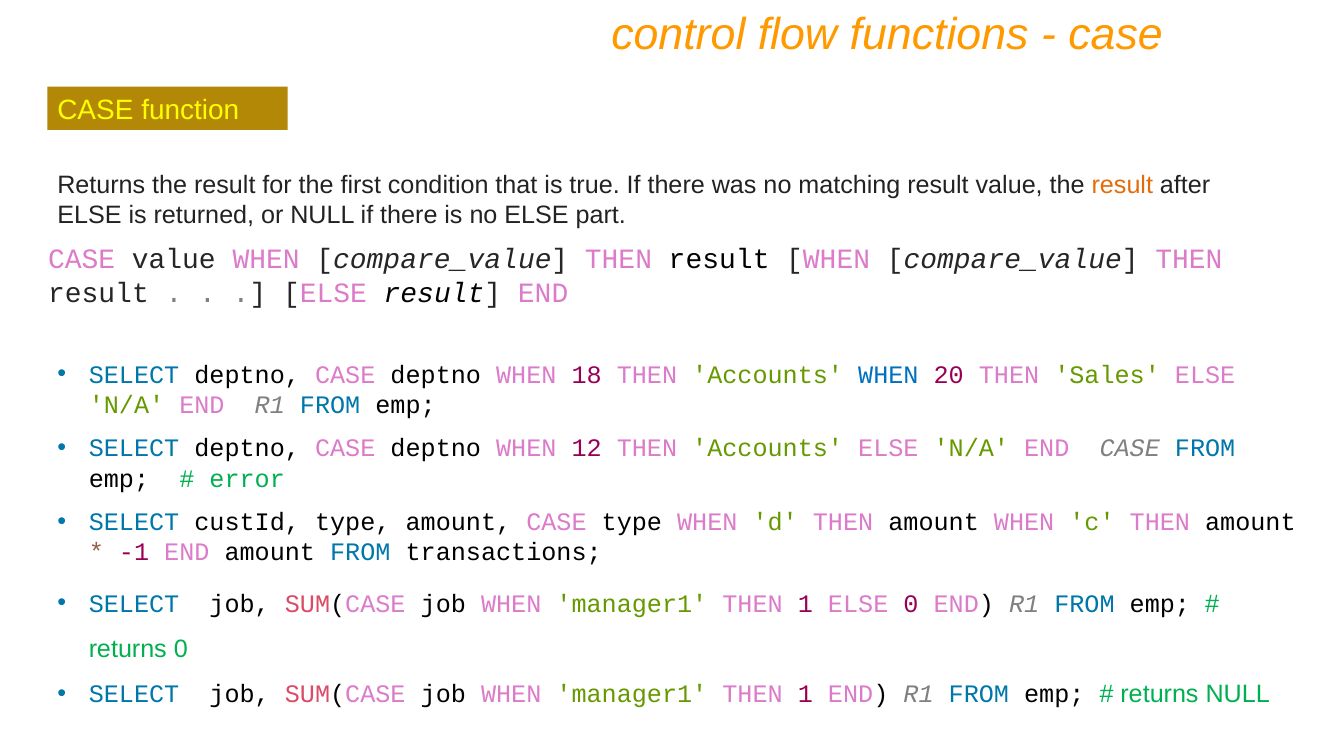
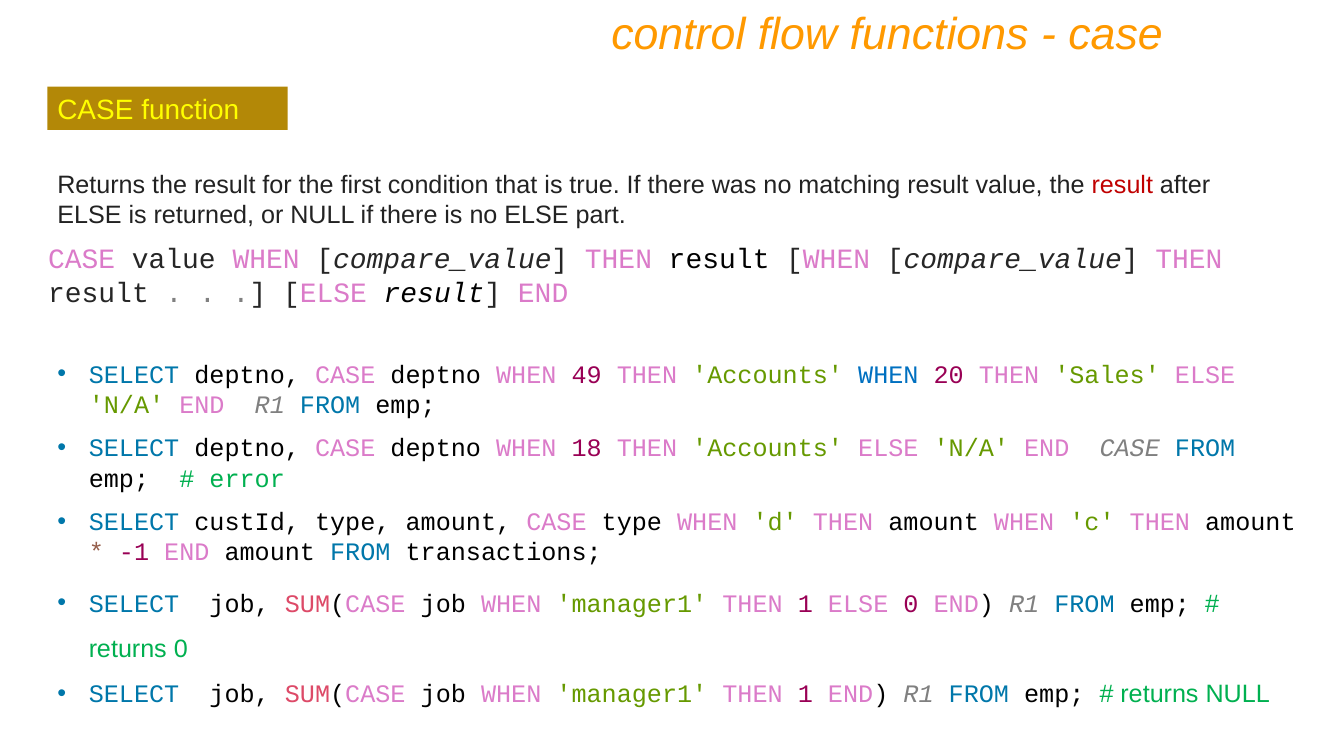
result at (1122, 185) colour: orange -> red
18: 18 -> 49
12: 12 -> 18
